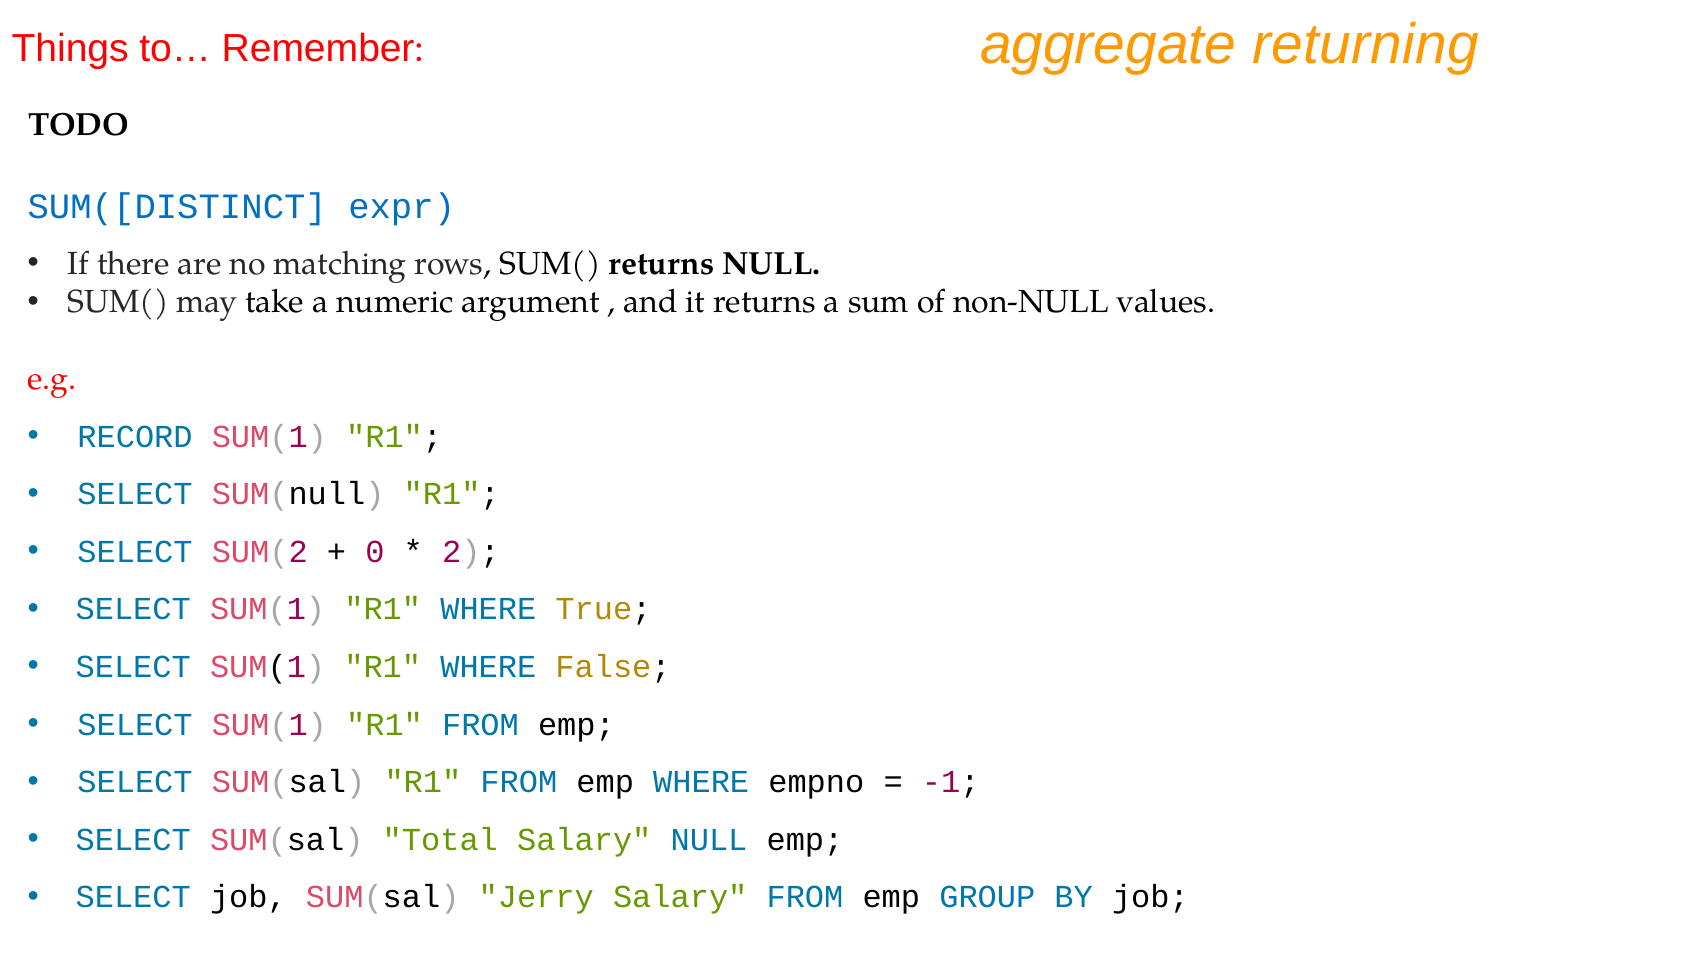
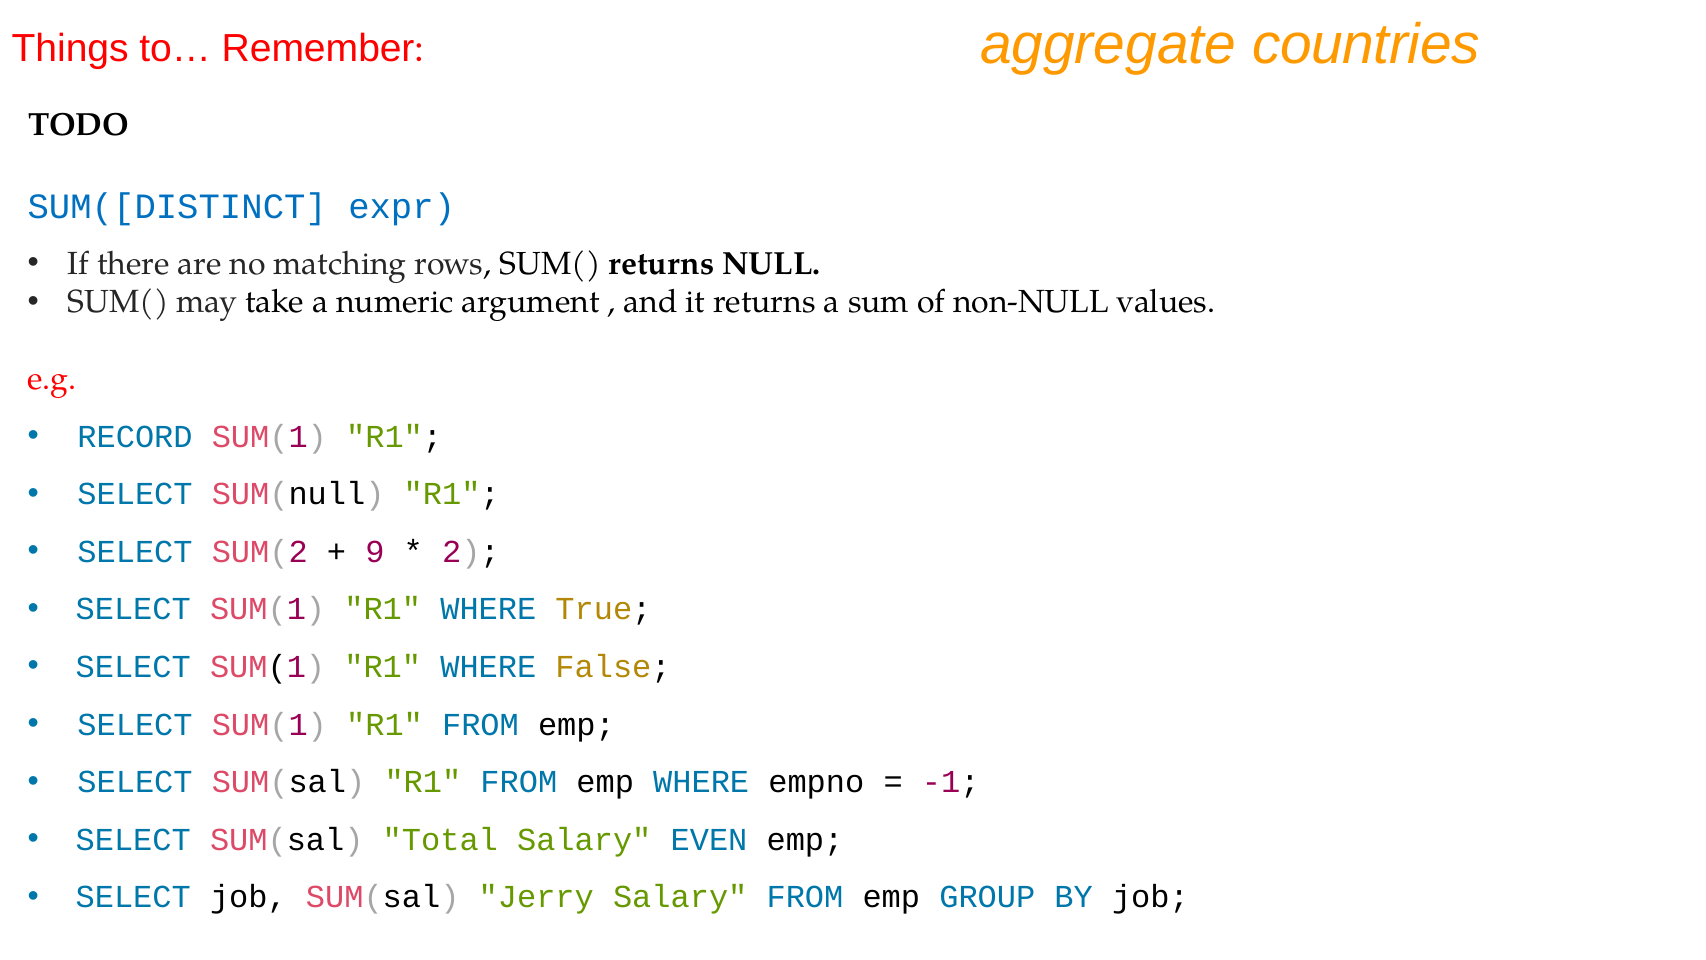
returning: returning -> countries
0: 0 -> 9
Salary NULL: NULL -> EVEN
